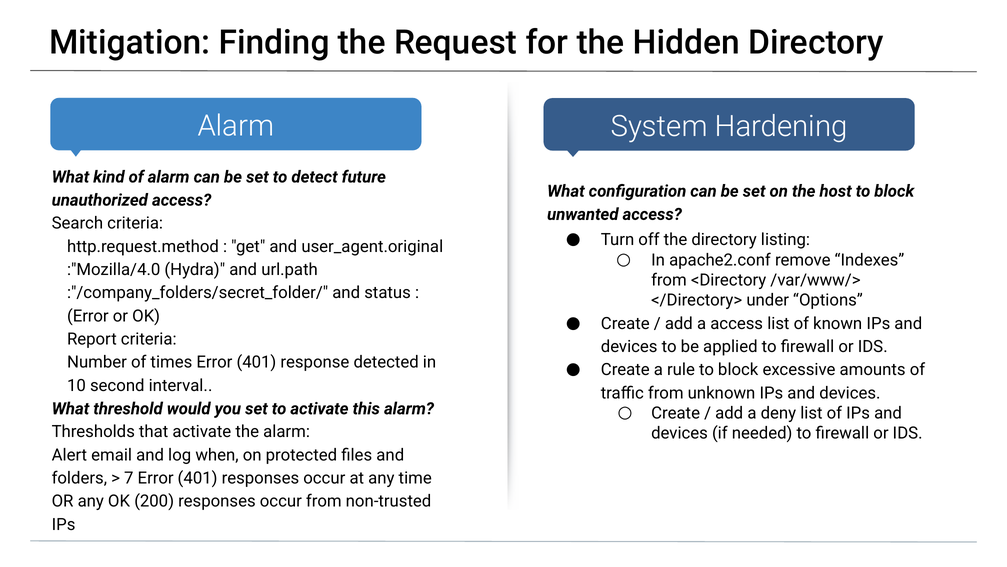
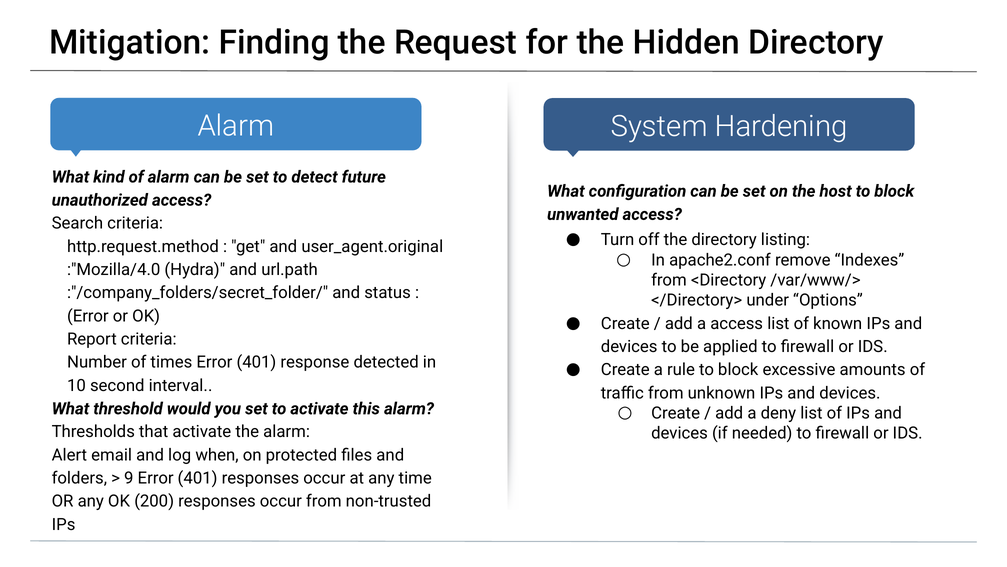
7: 7 -> 9
